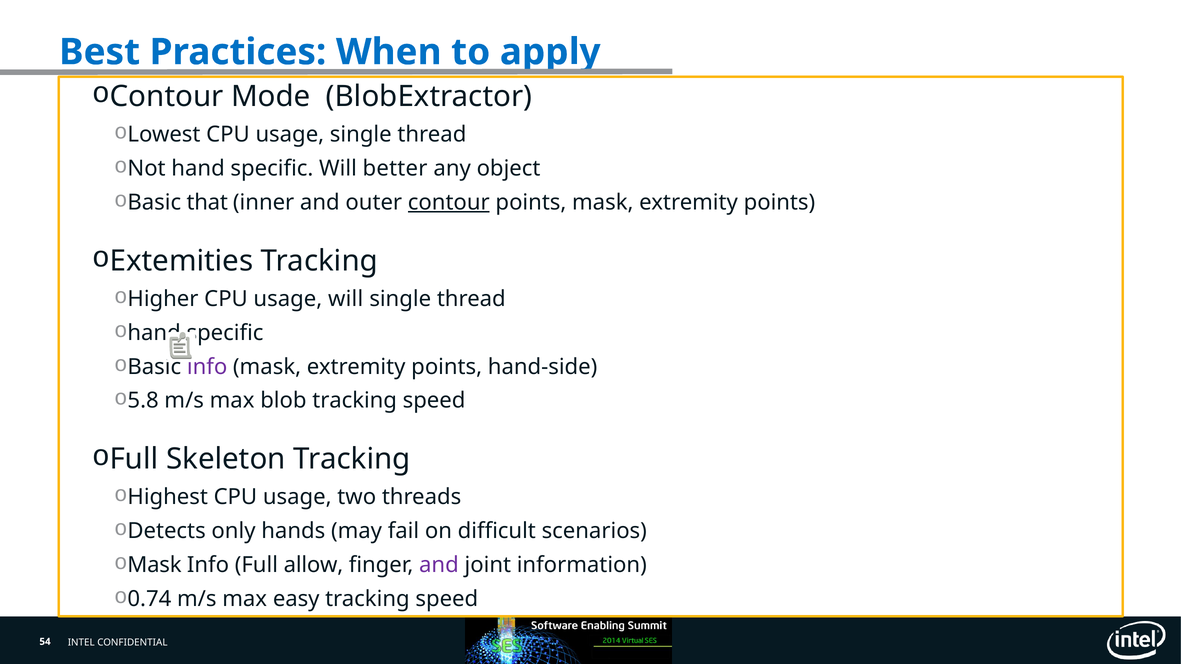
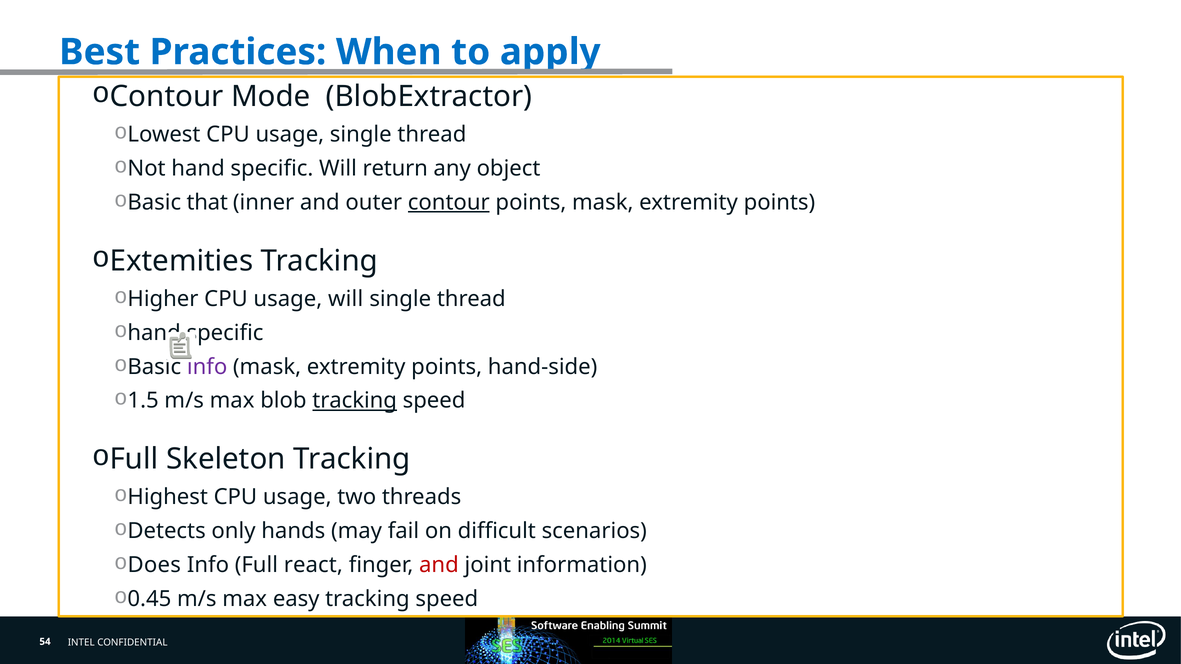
better: better -> return
5.8: 5.8 -> 1.5
tracking at (355, 401) underline: none -> present
Mask at (154, 565): Mask -> Does
allow: allow -> react
and at (439, 565) colour: purple -> red
0.74: 0.74 -> 0.45
